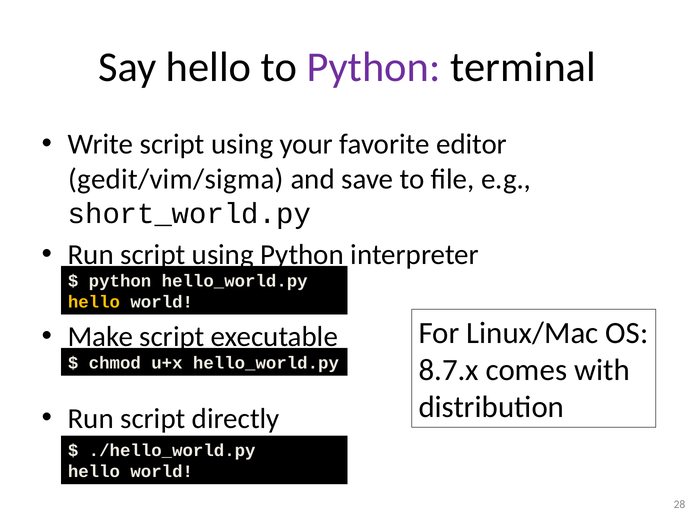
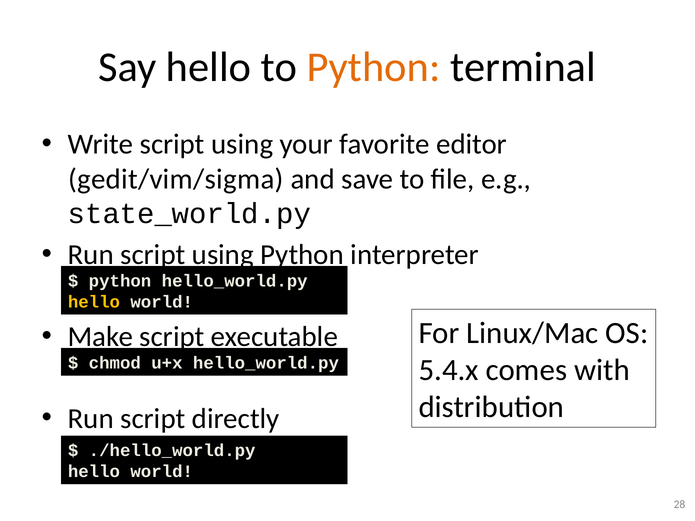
Python at (374, 67) colour: purple -> orange
short_world.py: short_world.py -> state_world.py
8.7.x: 8.7.x -> 5.4.x
